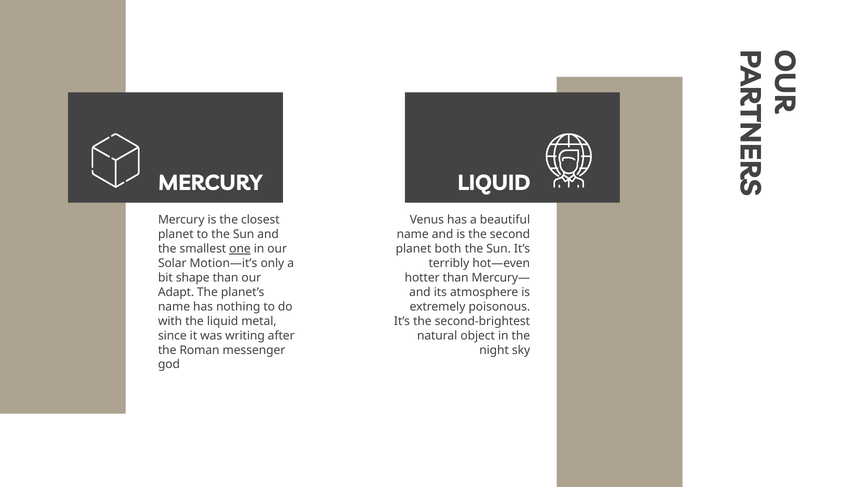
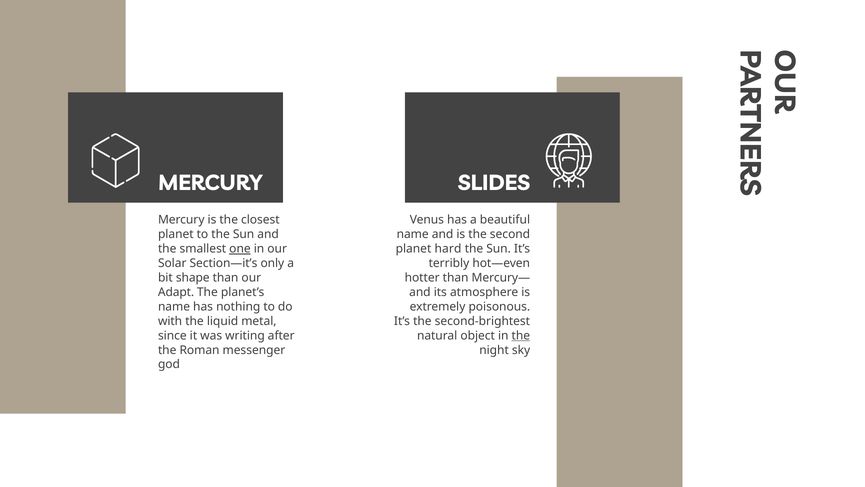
LIQUID at (494, 183): LIQUID -> SLIDES
both: both -> hard
Motion—it’s: Motion—it’s -> Section—it’s
the at (521, 335) underline: none -> present
